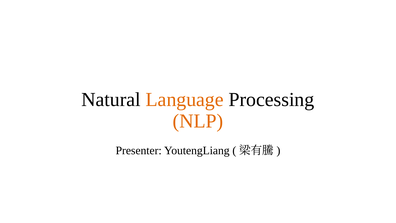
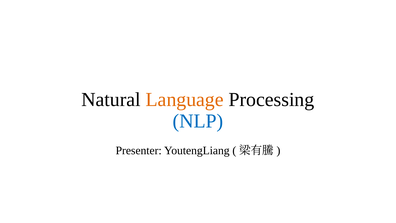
NLP colour: orange -> blue
